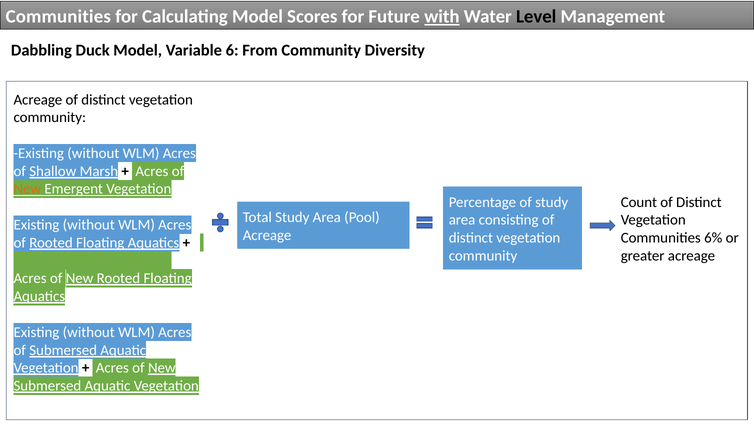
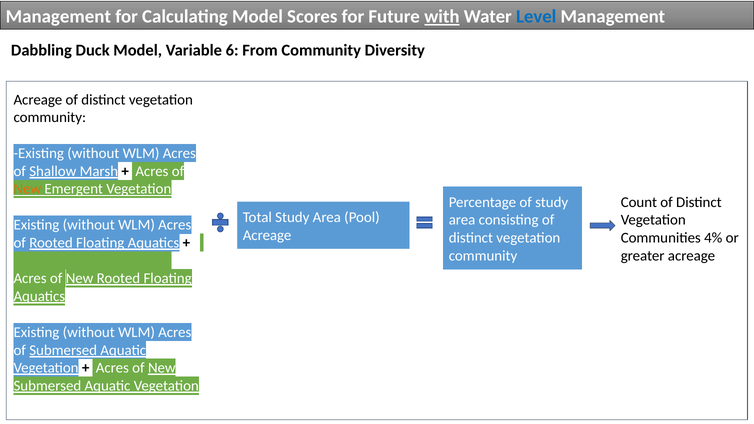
Communities at (58, 17): Communities -> Management
Level colour: black -> blue
6%: 6% -> 4%
